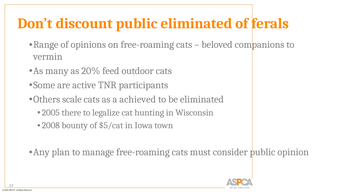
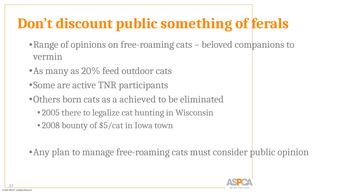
public eliminated: eliminated -> something
scale: scale -> born
